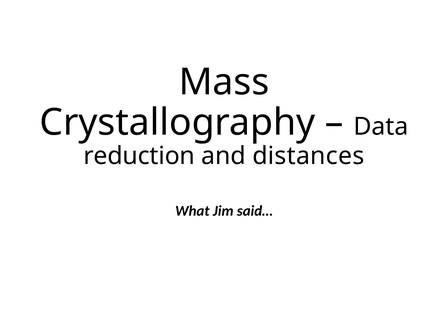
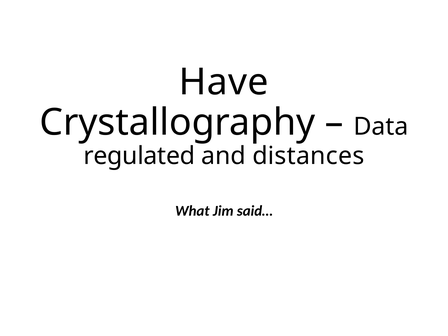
Mass: Mass -> Have
reduction: reduction -> regulated
